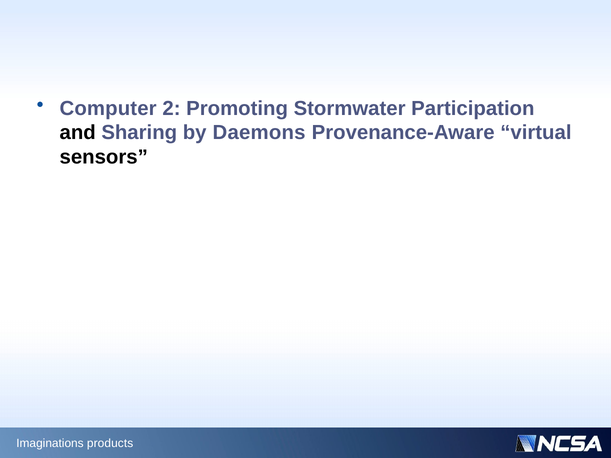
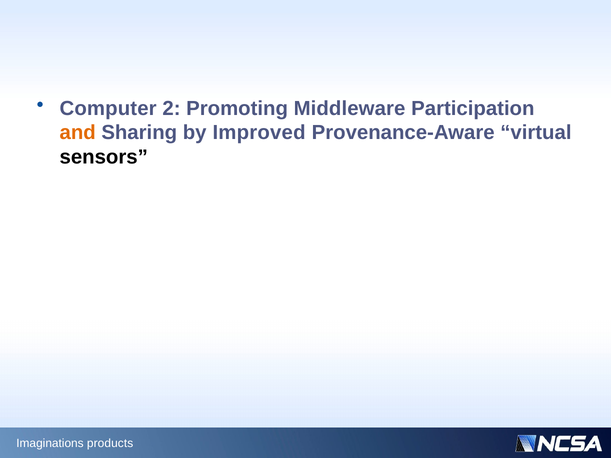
Stormwater: Stormwater -> Middleware
and colour: black -> orange
Daemons: Daemons -> Improved
